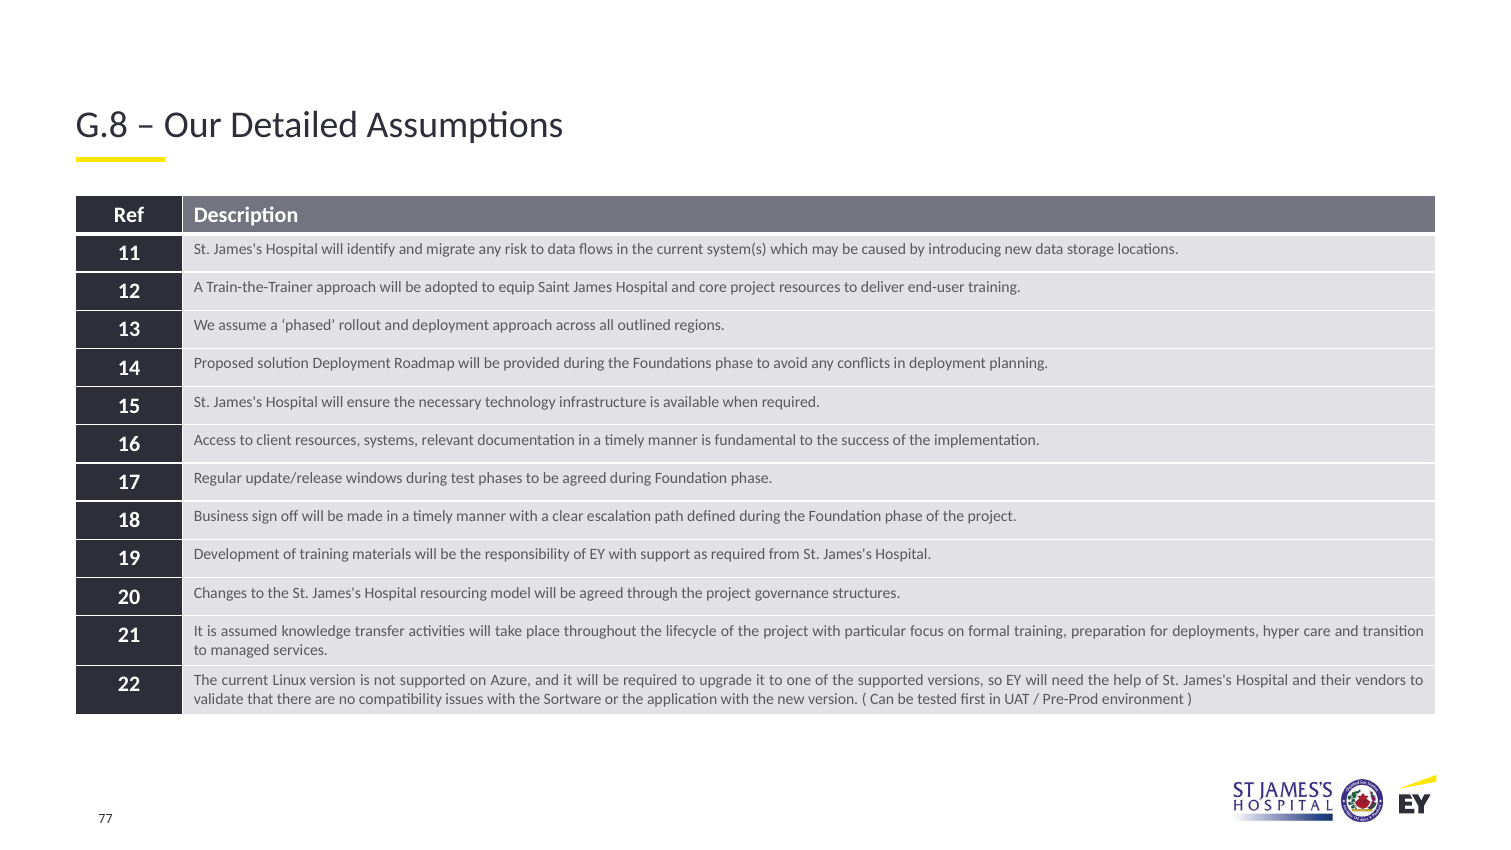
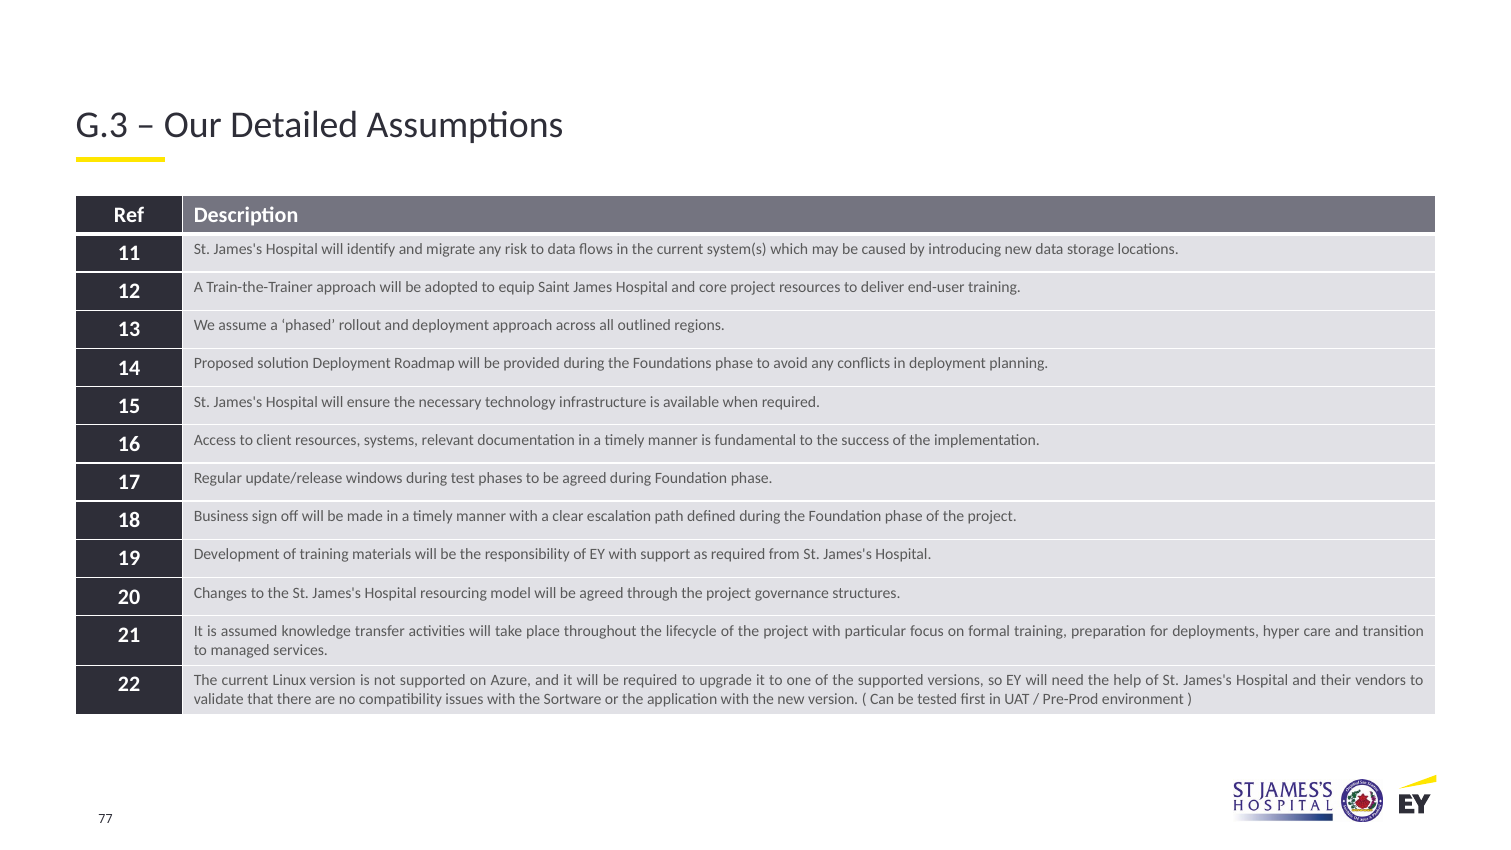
G.8: G.8 -> G.3
